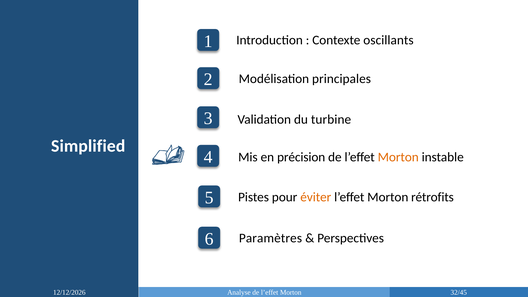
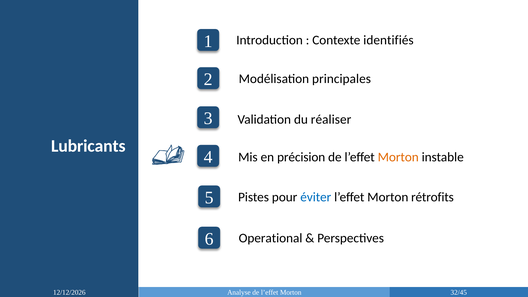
oscillants: oscillants -> identifiés
turbine: turbine -> réaliser
Simplified: Simplified -> Lubricants
éviter colour: orange -> blue
Paramètres: Paramètres -> Operational
